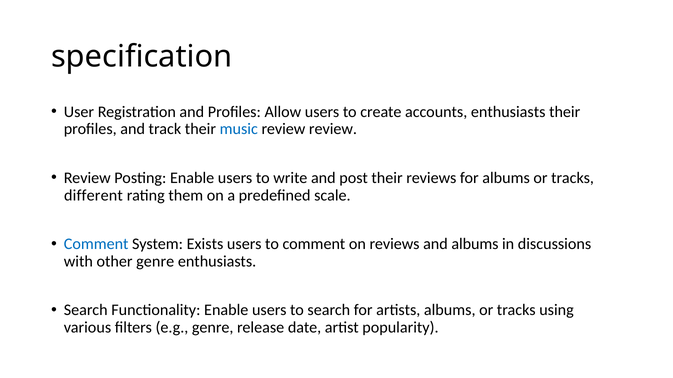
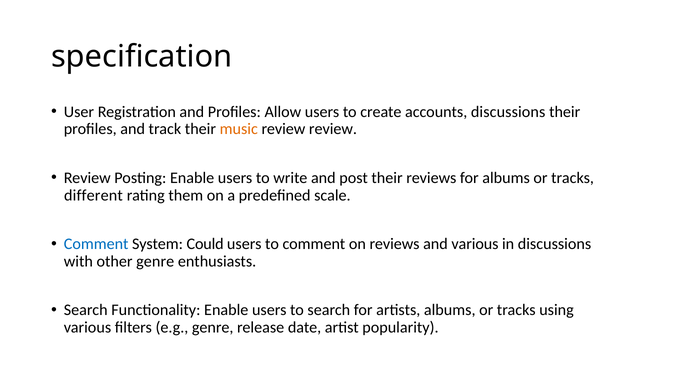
accounts enthusiasts: enthusiasts -> discussions
music colour: blue -> orange
Exists: Exists -> Could
and albums: albums -> various
